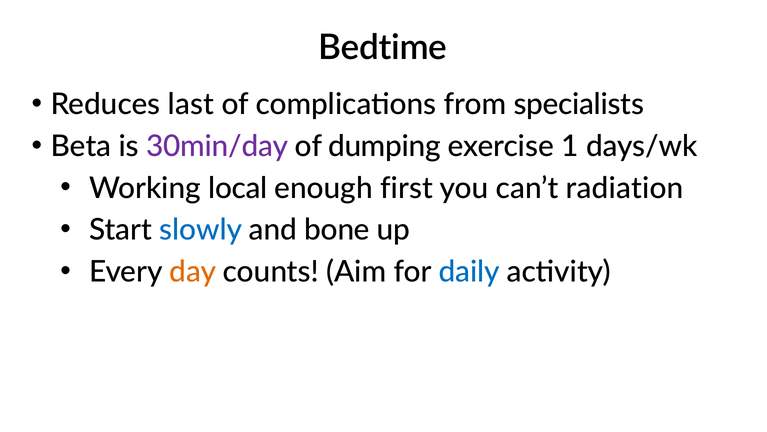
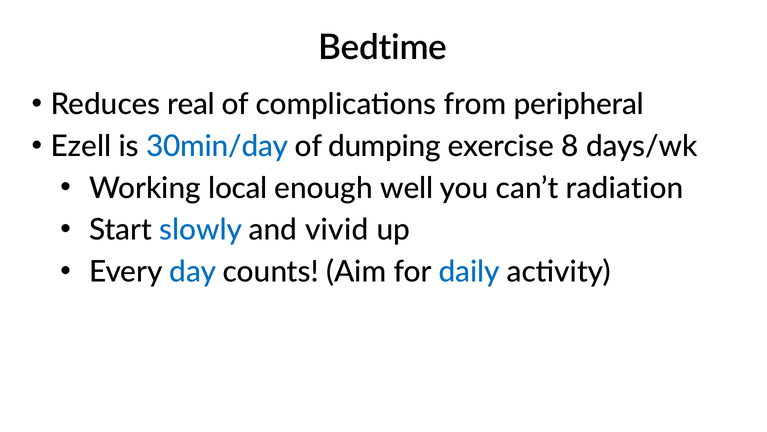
last: last -> real
specialists: specialists -> peripheral
Beta: Beta -> Ezell
30min/day colour: purple -> blue
1: 1 -> 8
first: first -> well
bone: bone -> vivid
day colour: orange -> blue
